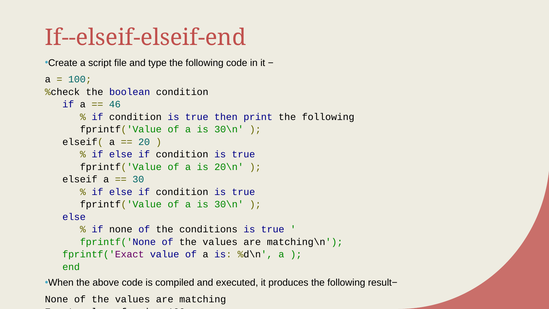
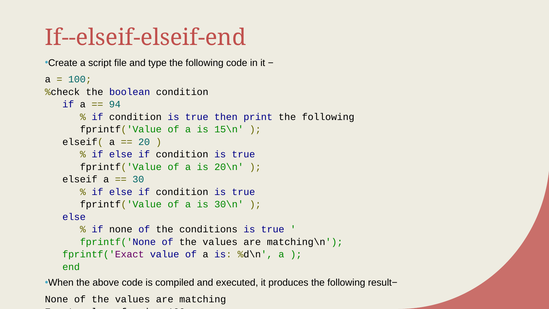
46: 46 -> 94
30\n at (229, 129): 30\n -> 15\n
